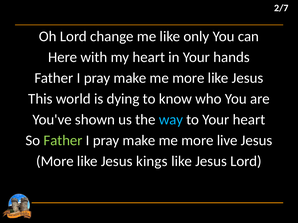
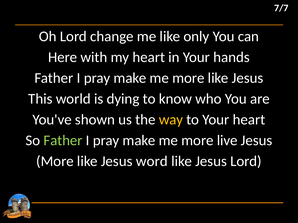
2/7: 2/7 -> 7/7
way colour: light blue -> yellow
kings: kings -> word
